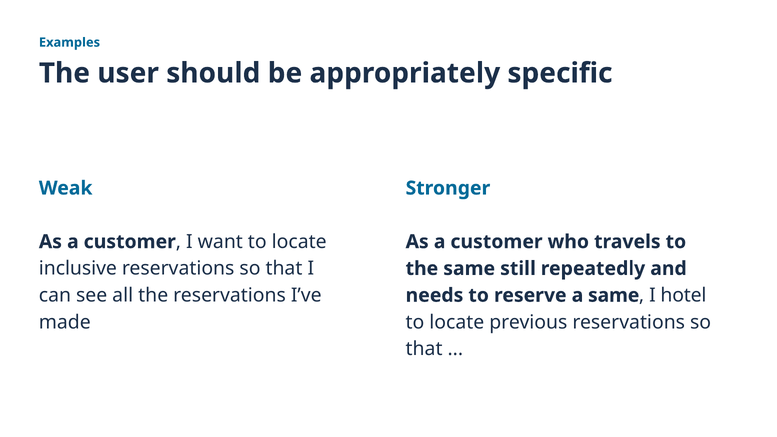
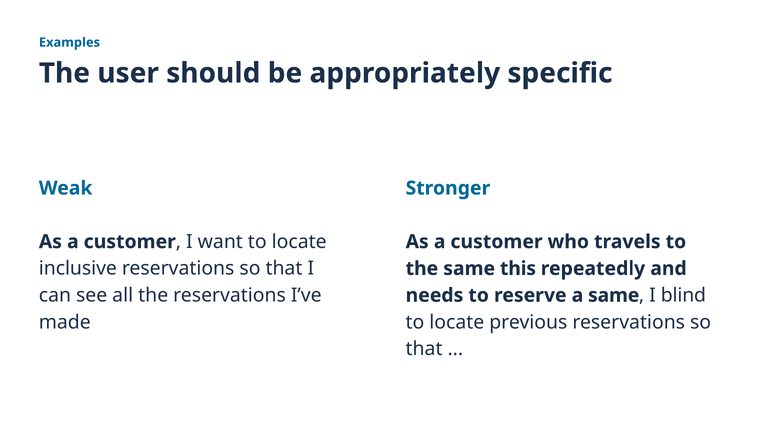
still: still -> this
hotel: hotel -> blind
